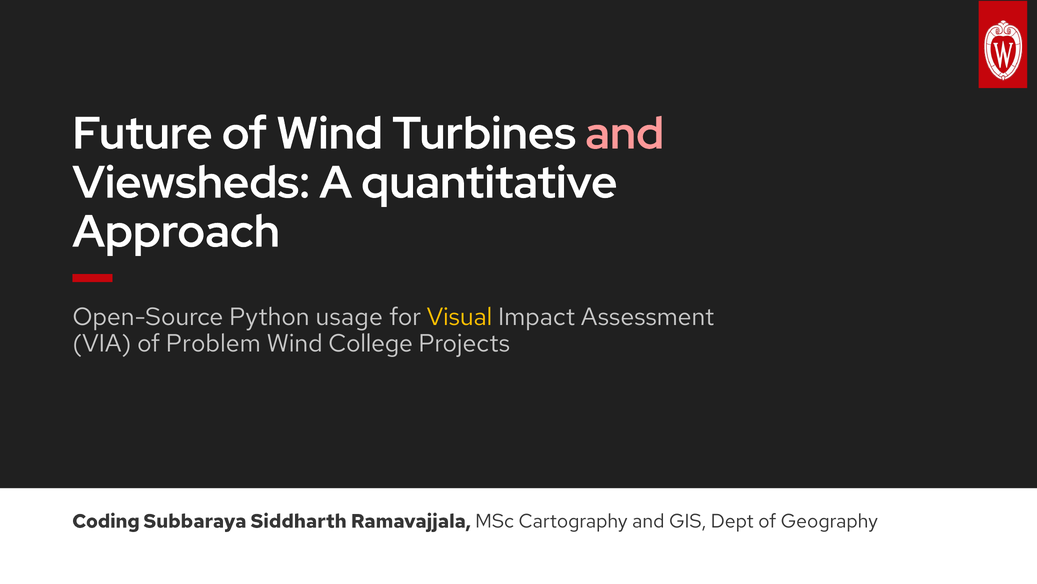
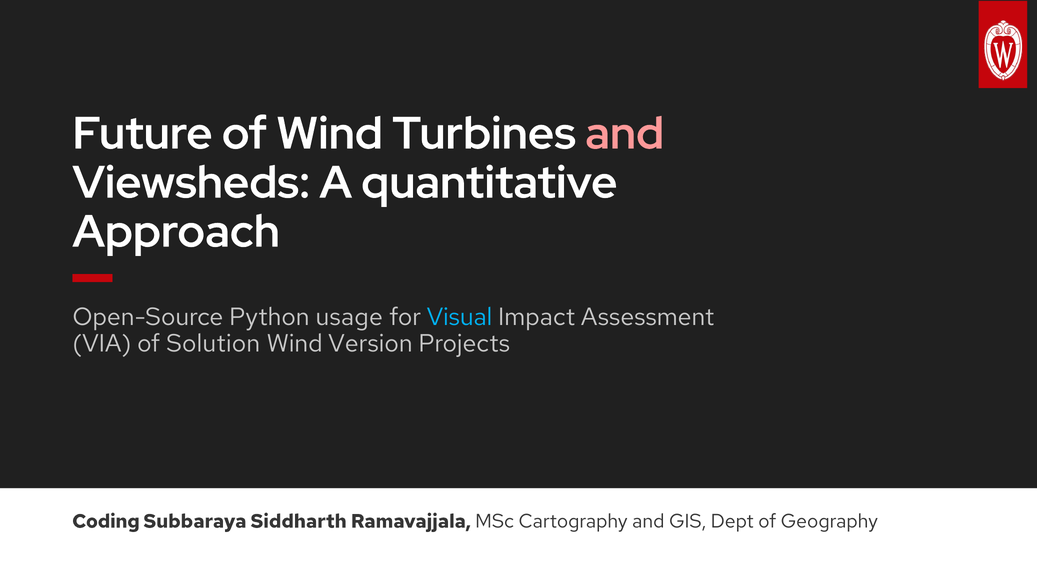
Visual colour: yellow -> light blue
Problem: Problem -> Solution
College: College -> Version
